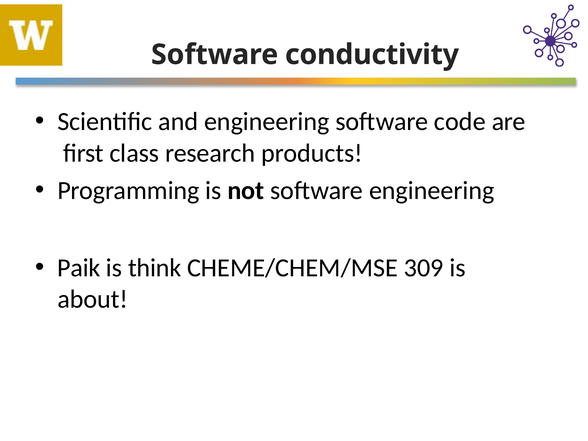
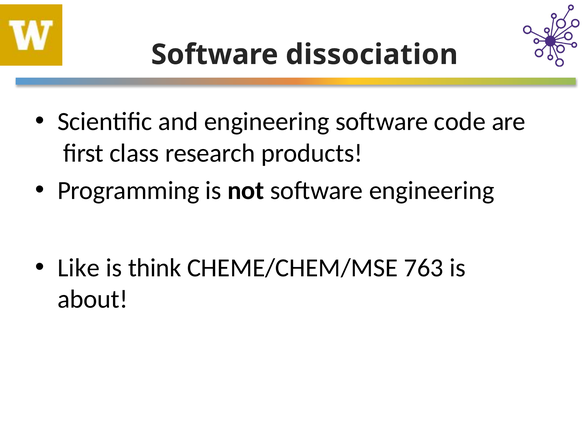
conductivity: conductivity -> dissociation
Paik: Paik -> Like
309: 309 -> 763
